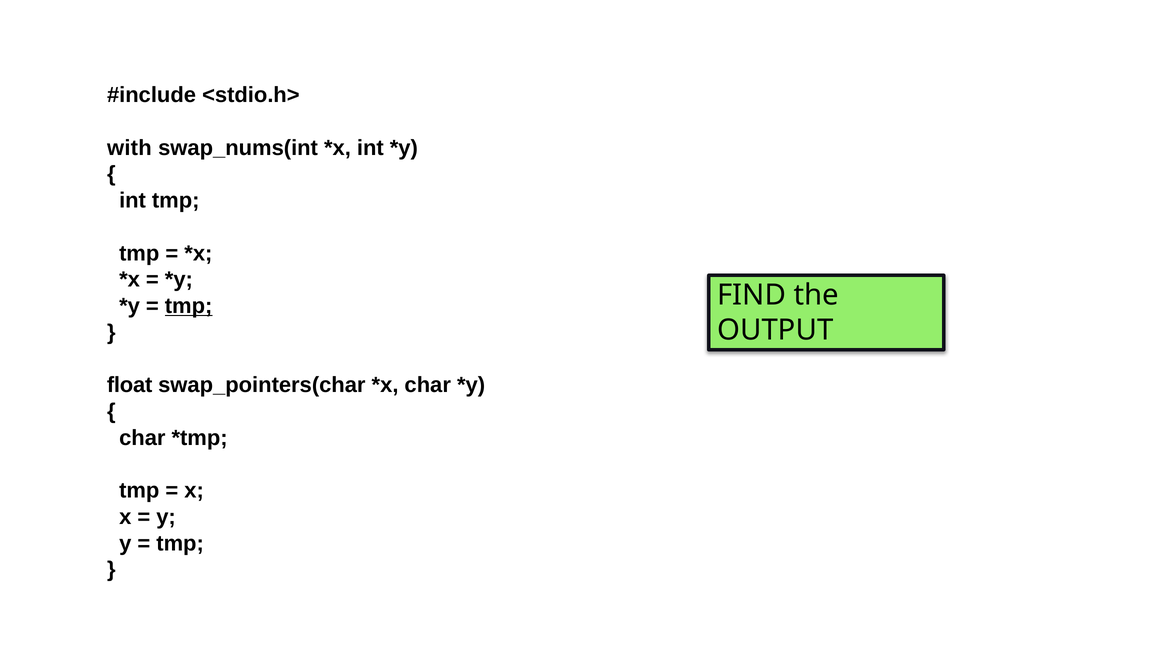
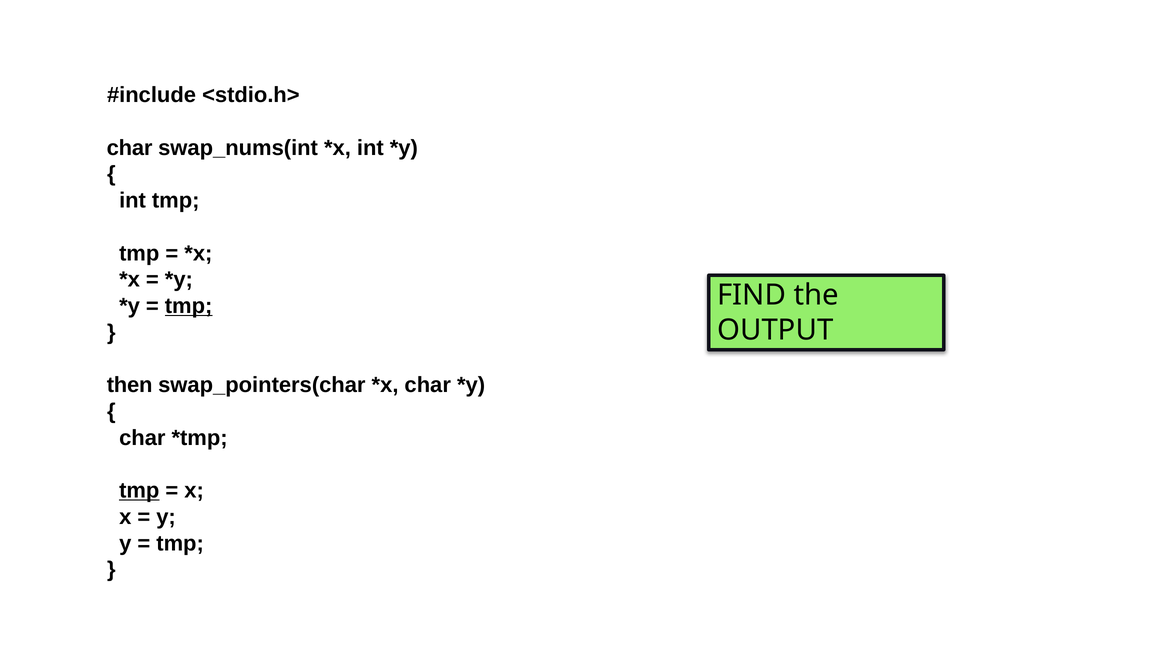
with at (129, 148): with -> char
float: float -> then
tmp at (139, 491) underline: none -> present
